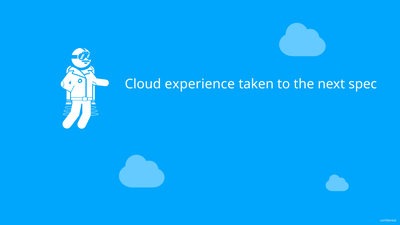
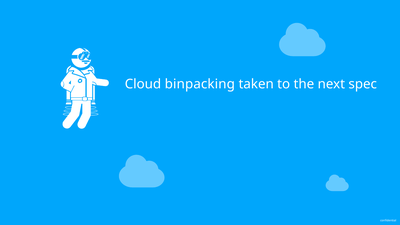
experience: experience -> binpacking
